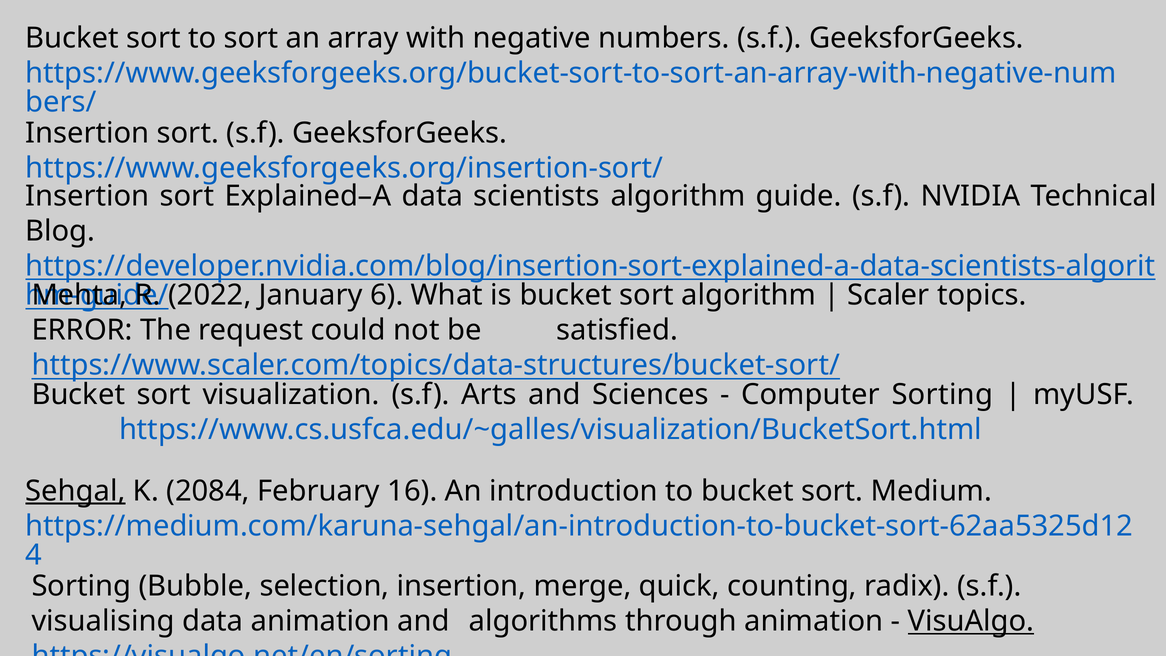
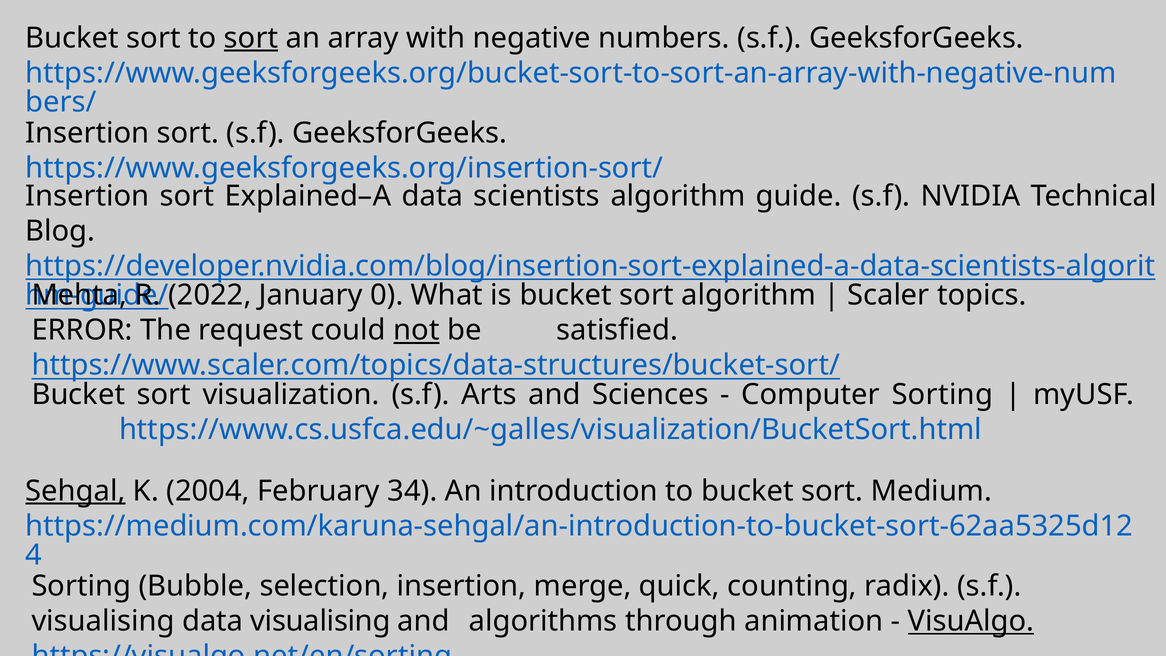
sort at (251, 38) underline: none -> present
6: 6 -> 0
not underline: none -> present
2084: 2084 -> 2004
16: 16 -> 34
data animation: animation -> visualising
